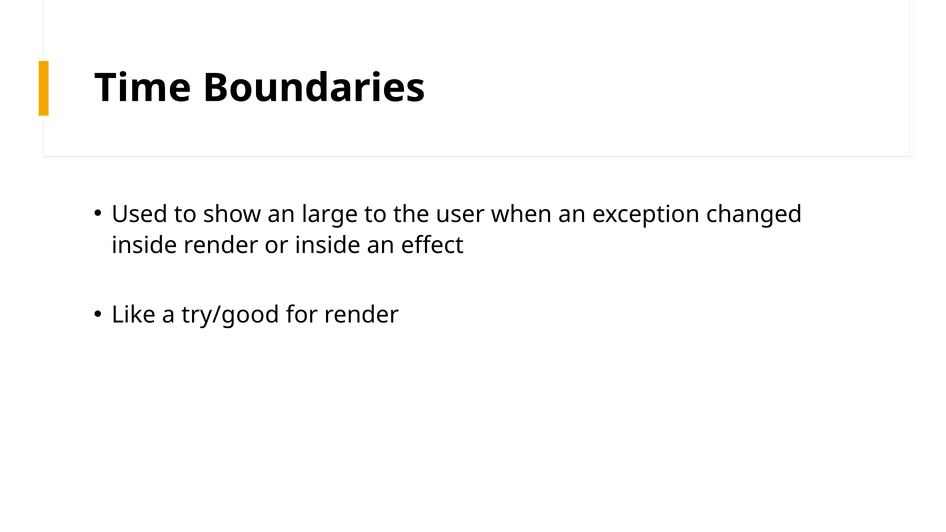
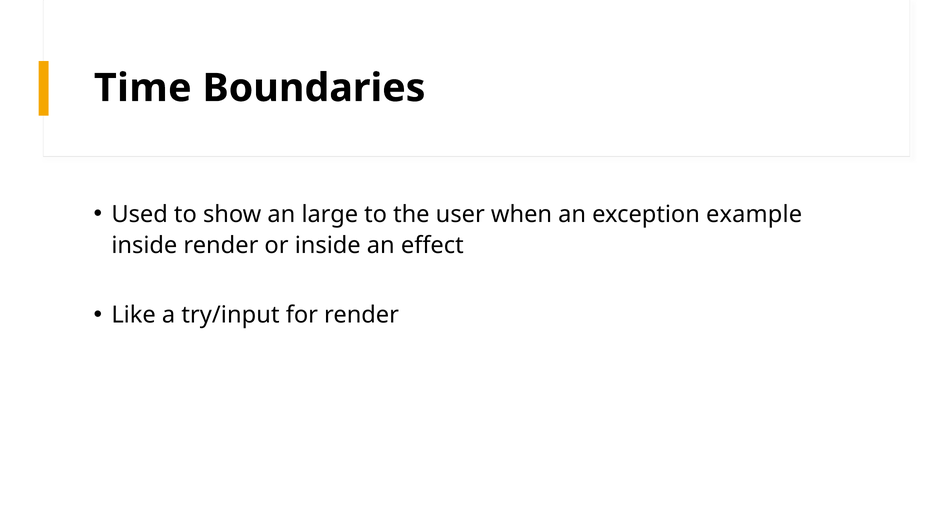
changed: changed -> example
try/good: try/good -> try/input
